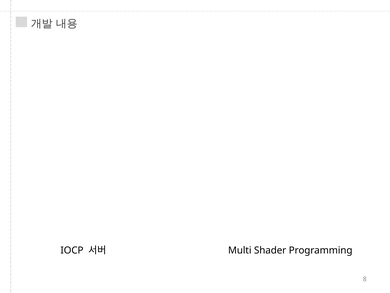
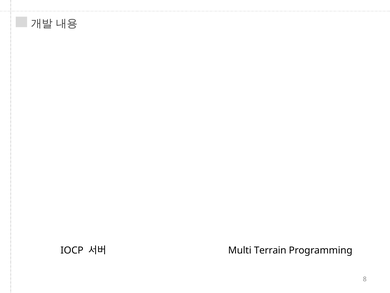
Shader: Shader -> Terrain
